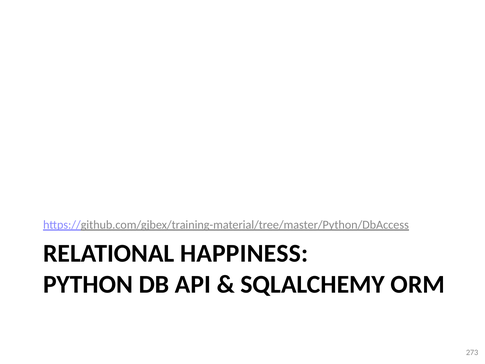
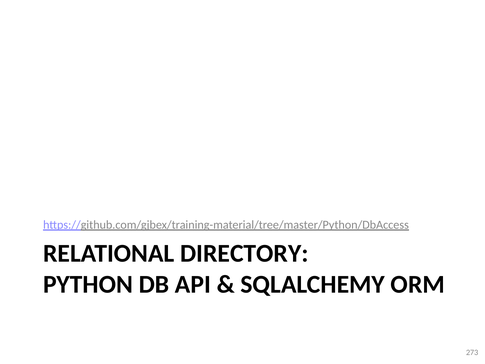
HAPPINESS: HAPPINESS -> DIRECTORY
